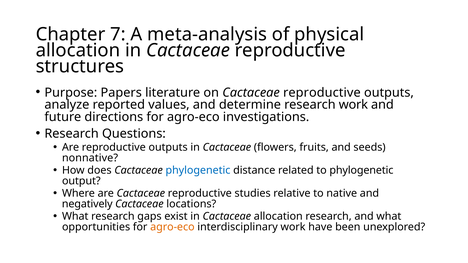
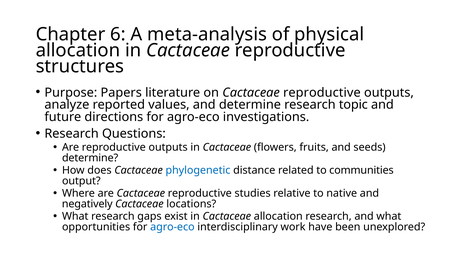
7: 7 -> 6
research work: work -> topic
nonnative at (90, 158): nonnative -> determine
to phylogenetic: phylogenetic -> communities
agro-eco at (172, 227) colour: orange -> blue
